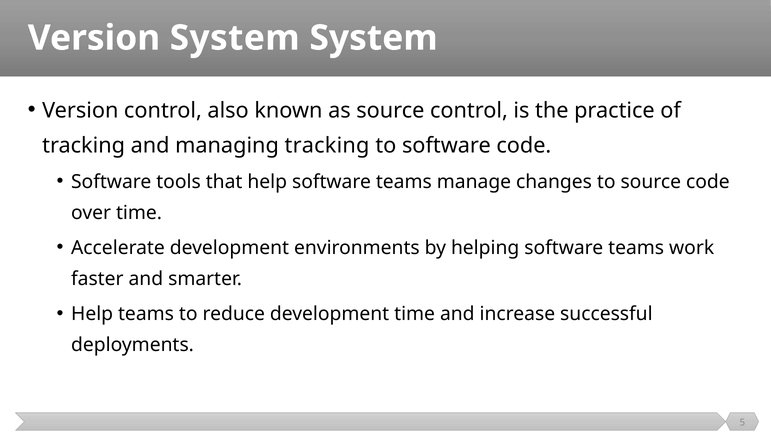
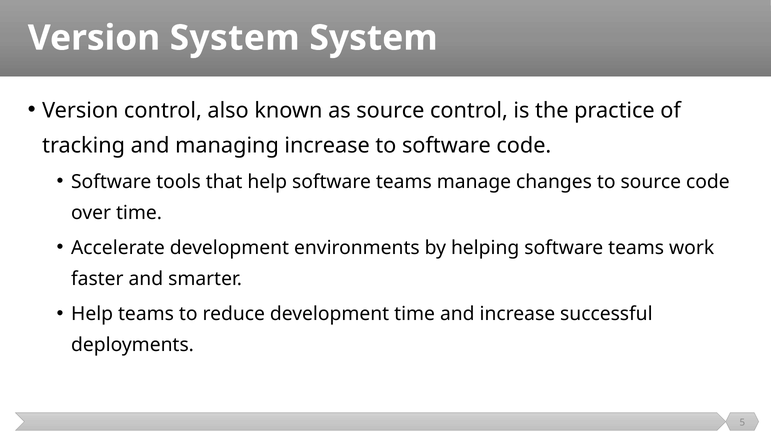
managing tracking: tracking -> increase
